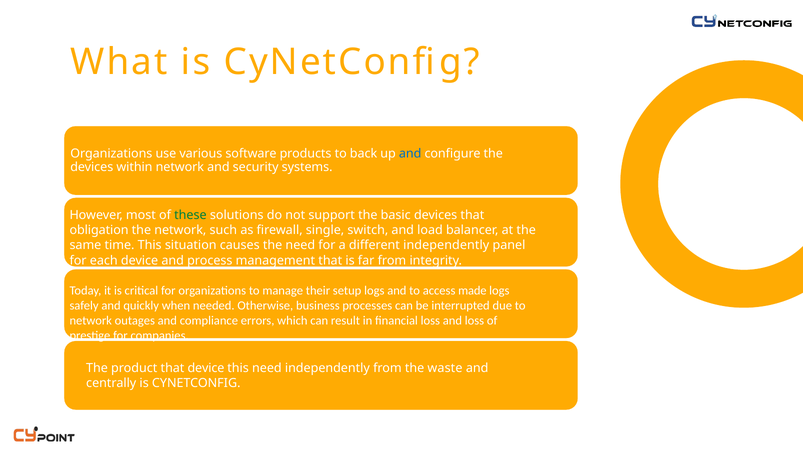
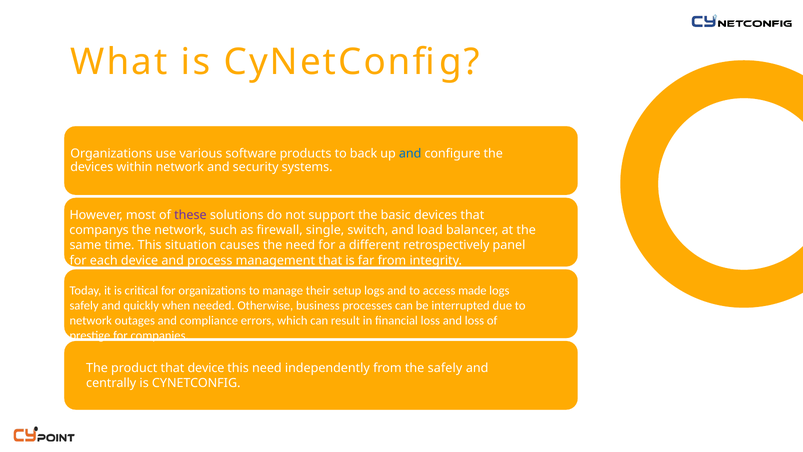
these colour: green -> purple
obligation: obligation -> companys
different independently: independently -> retrospectively
the waste: waste -> safely
